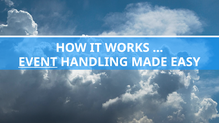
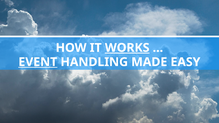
WORKS underline: none -> present
